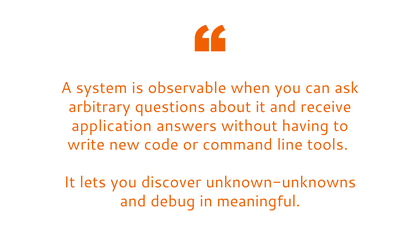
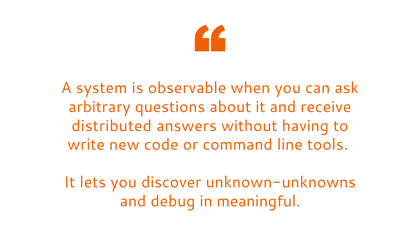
application: application -> distributed
